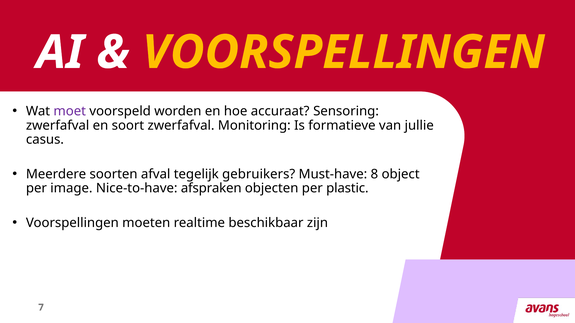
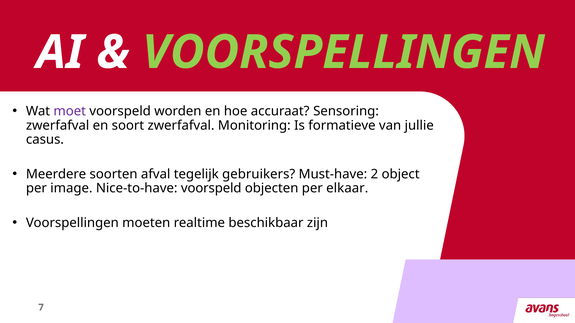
VOORSPELLINGEN at (344, 52) colour: yellow -> light green
8: 8 -> 2
Nice-to-have afspraken: afspraken -> voorspeld
plastic: plastic -> elkaar
